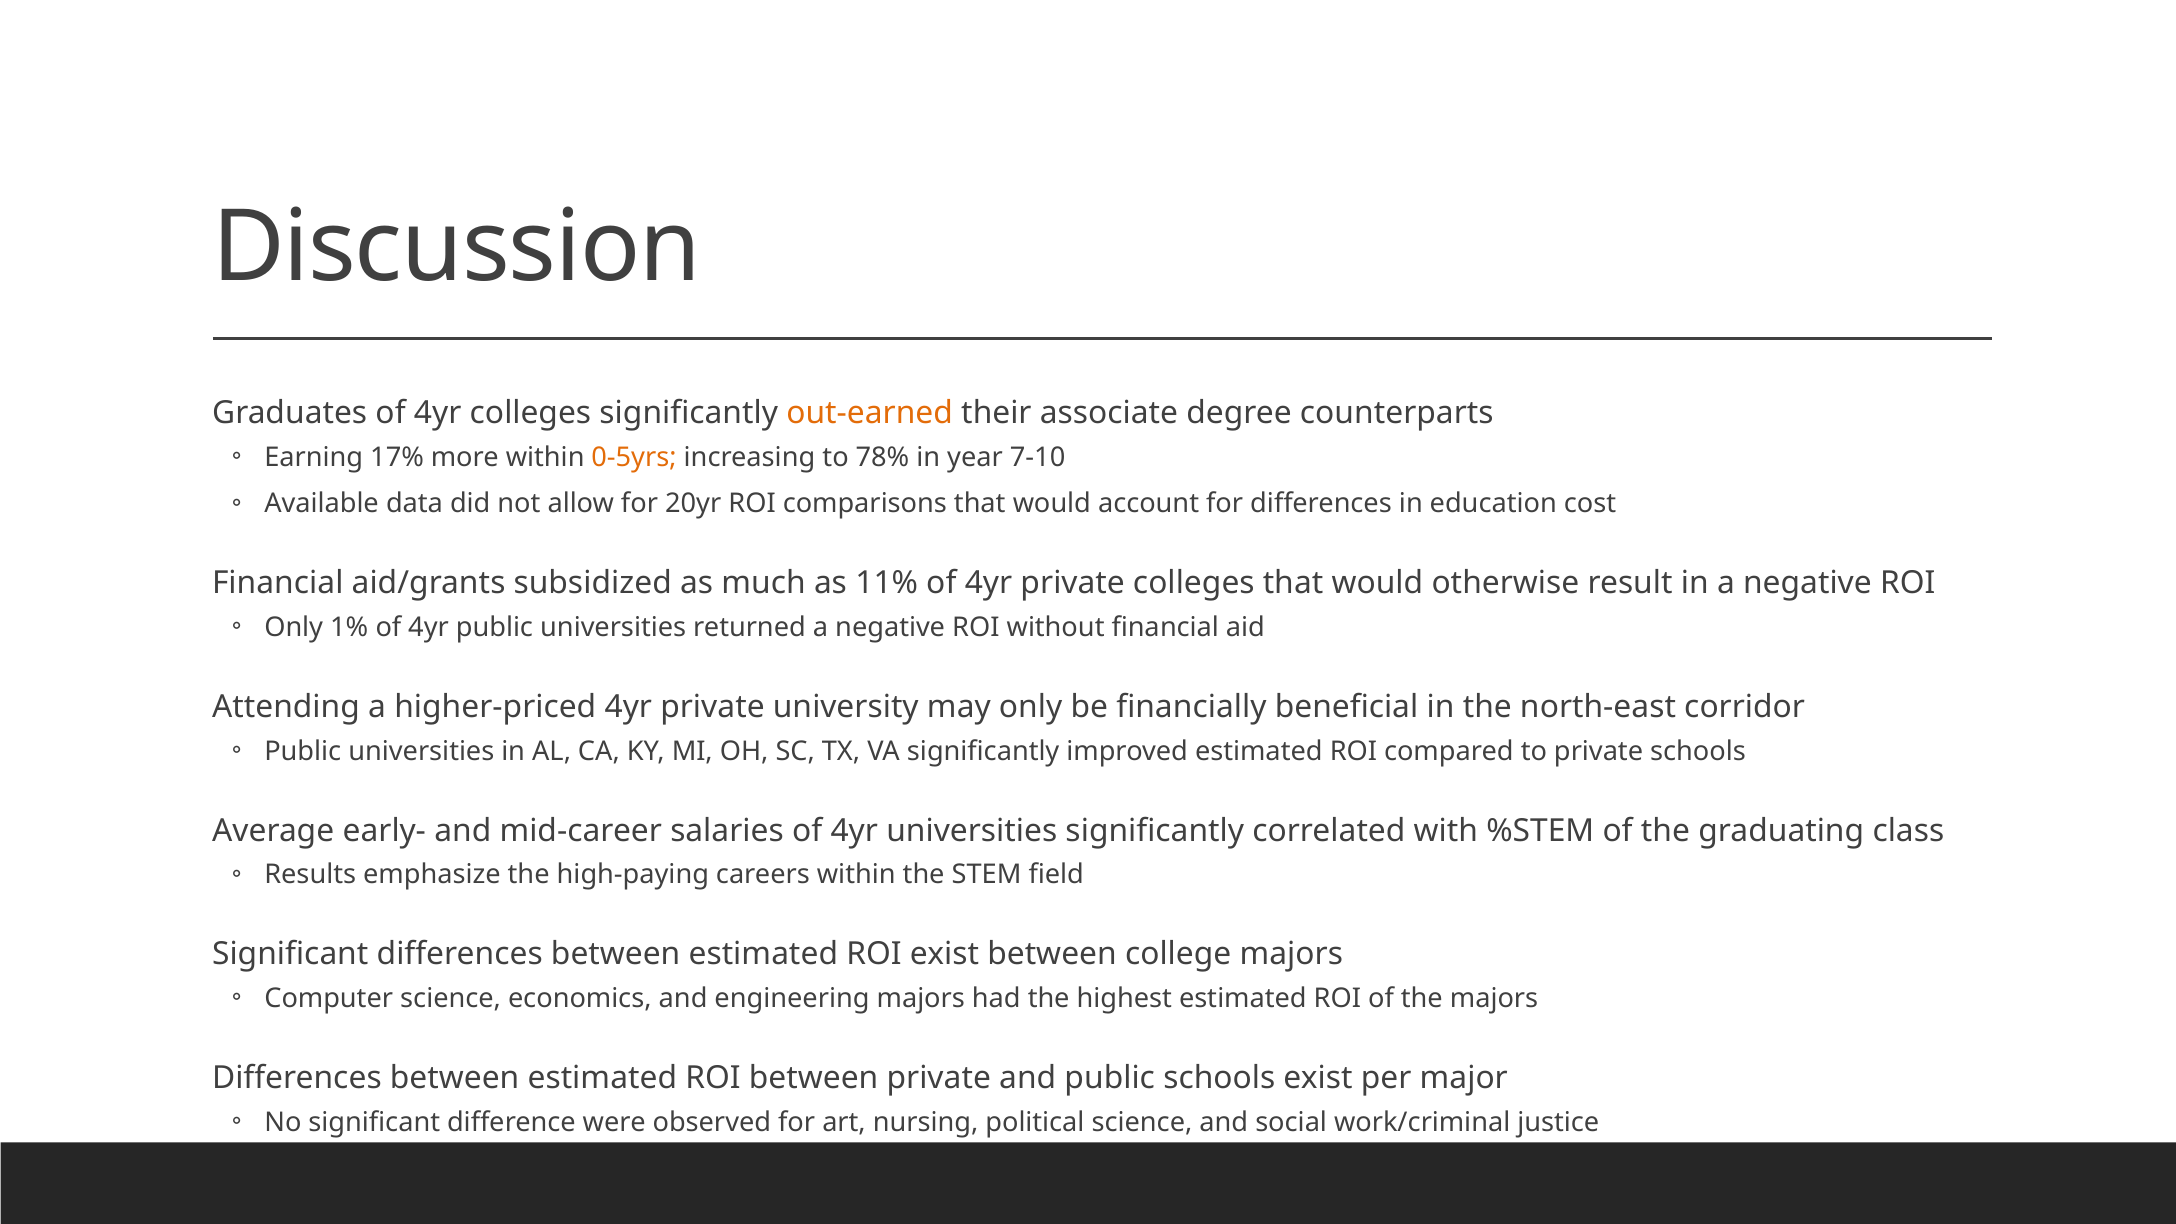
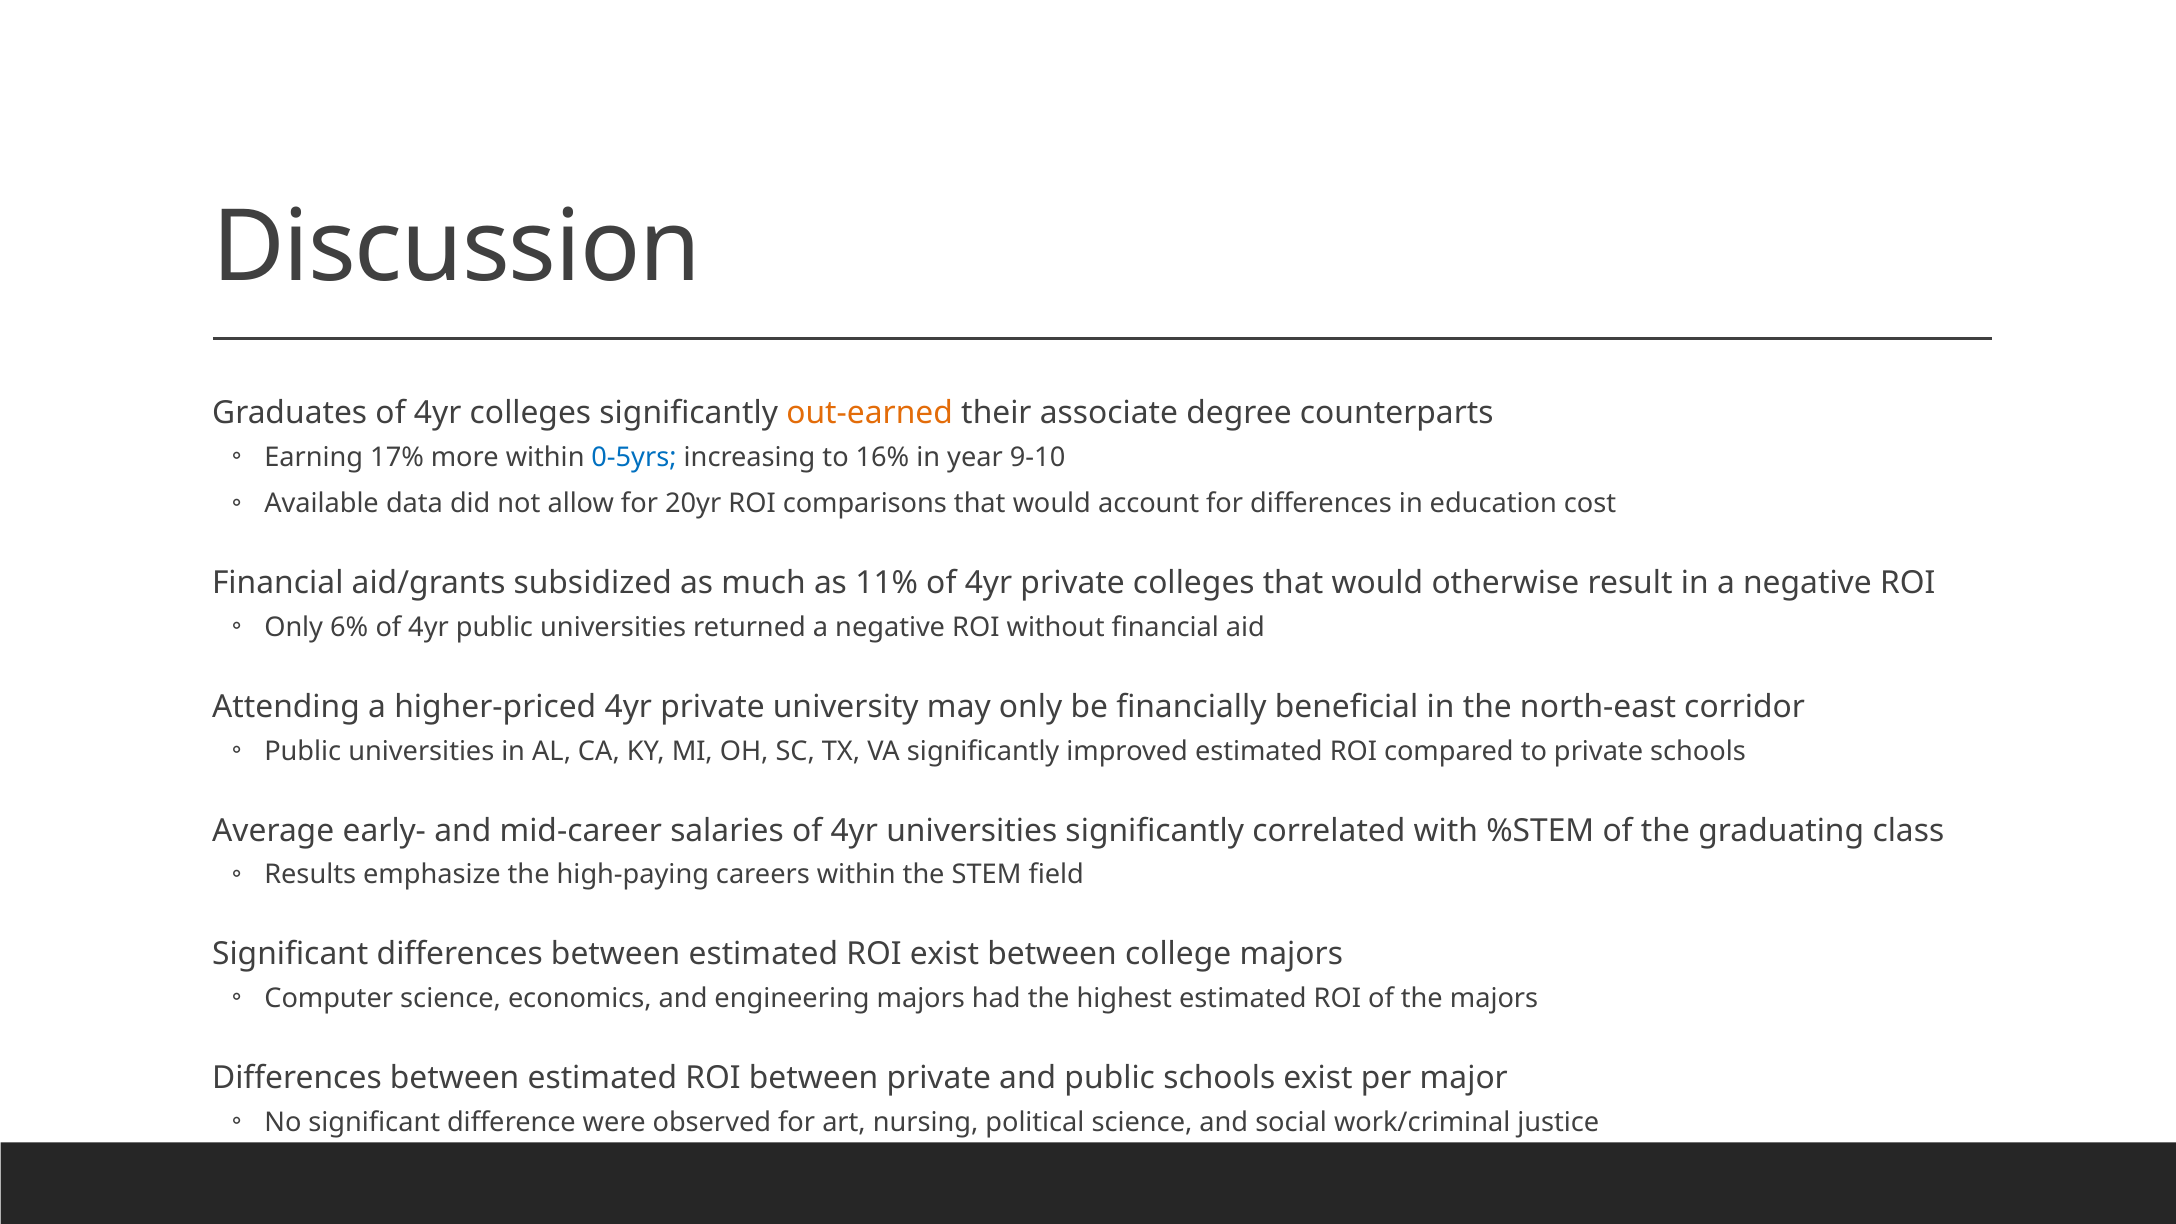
0-5yrs colour: orange -> blue
78%: 78% -> 16%
7-10: 7-10 -> 9-10
1%: 1% -> 6%
